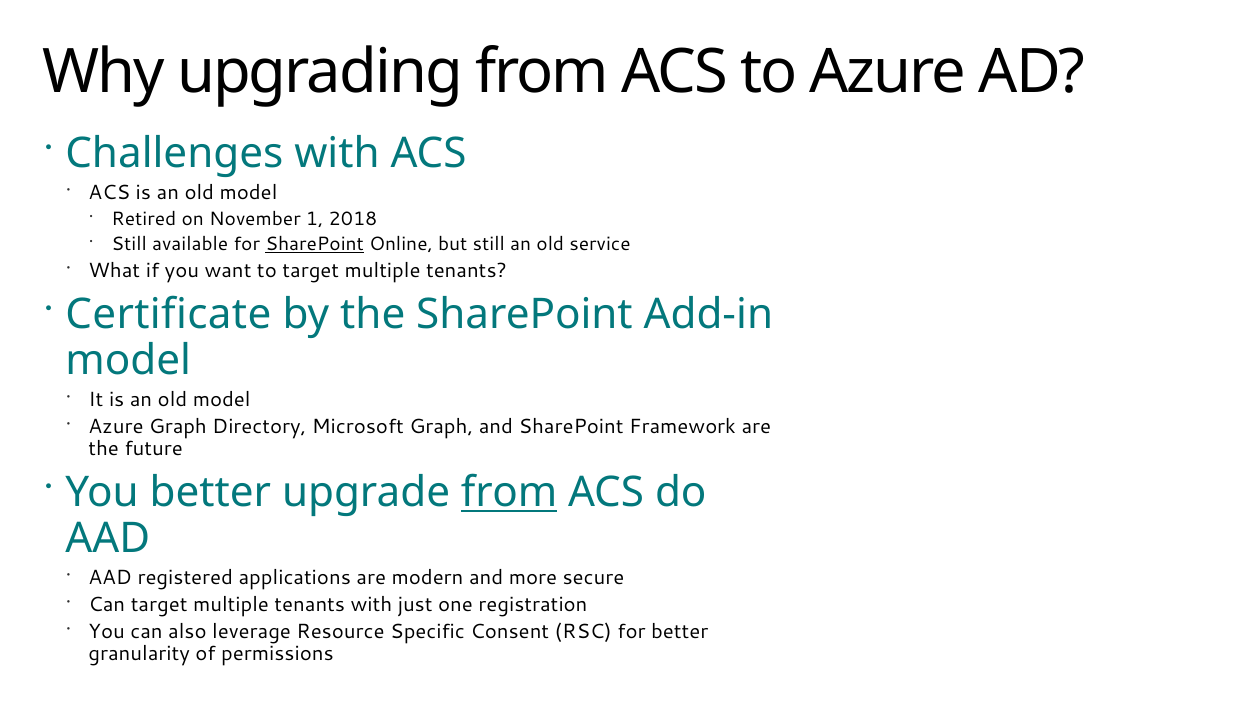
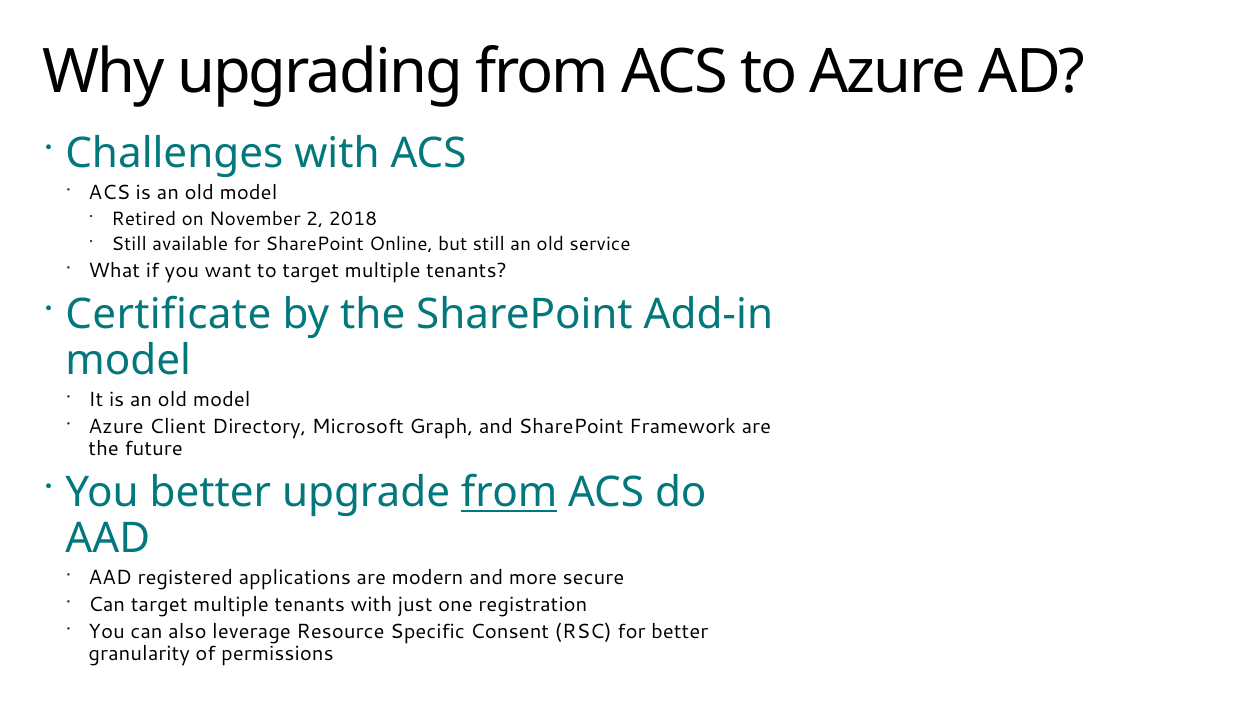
1: 1 -> 2
SharePoint at (315, 244) underline: present -> none
Azure Graph: Graph -> Client
